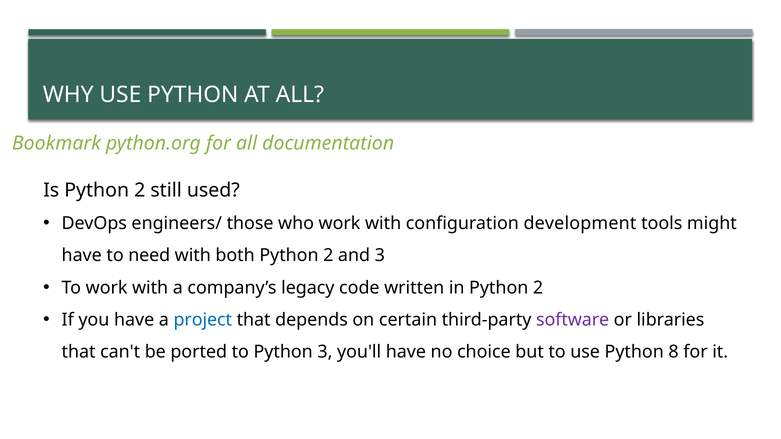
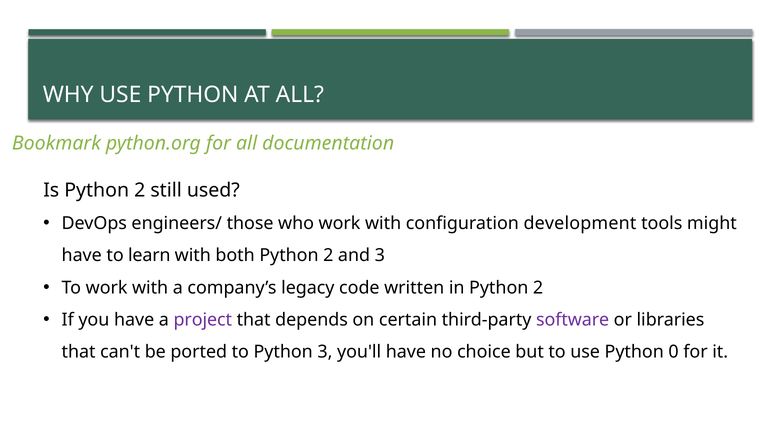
need: need -> learn
project colour: blue -> purple
8: 8 -> 0
